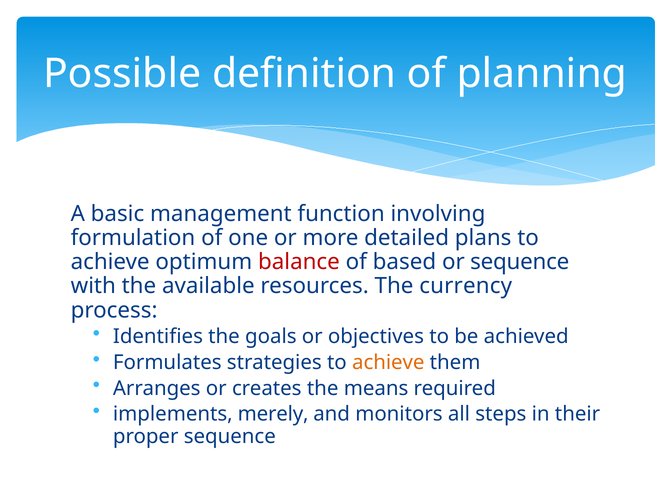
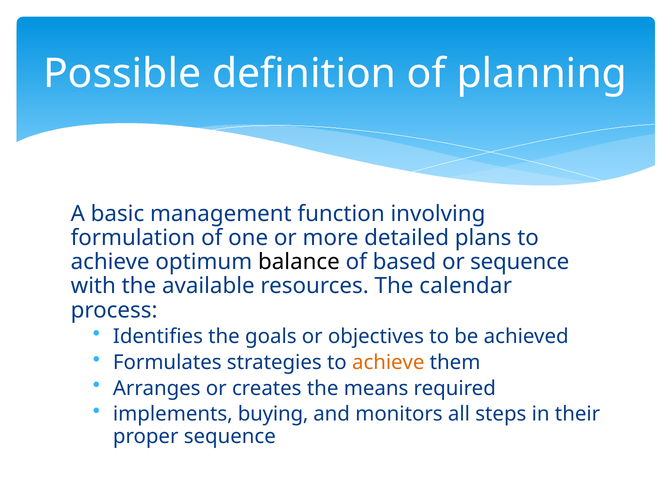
balance colour: red -> black
currency: currency -> calendar
merely: merely -> buying
